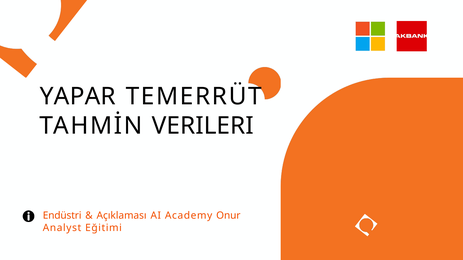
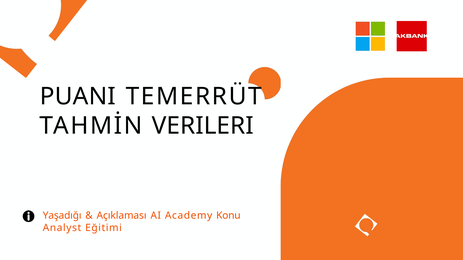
YAPAR: YAPAR -> PUANI
Endüstri: Endüstri -> Yaşadığı
Onur: Onur -> Konu
